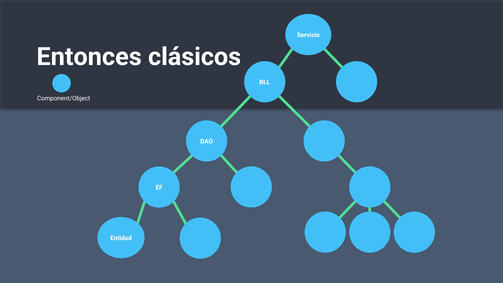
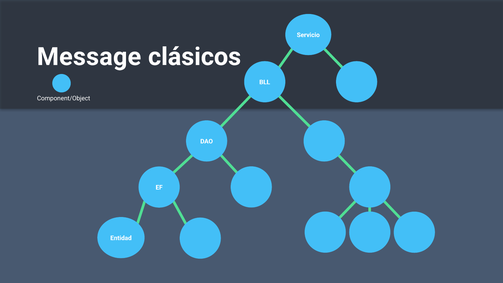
Entonces: Entonces -> Message
